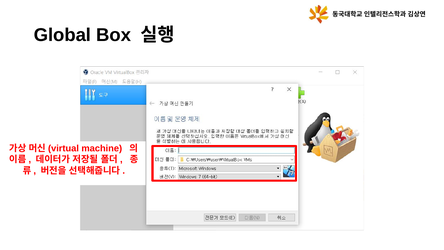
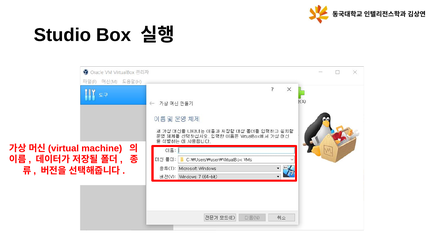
Global: Global -> Studio
